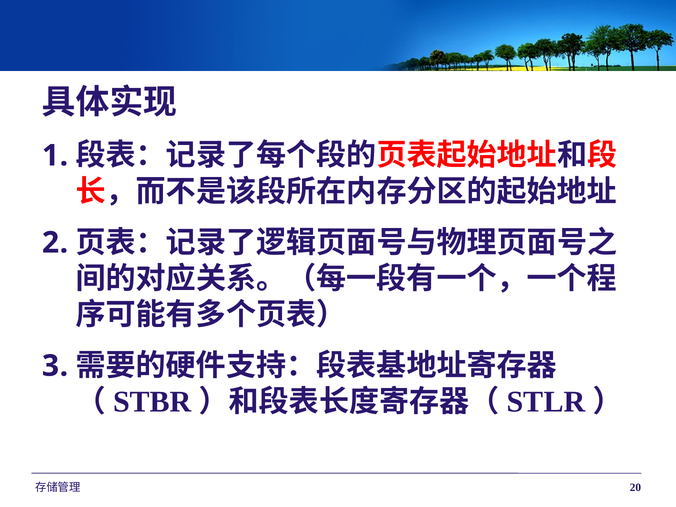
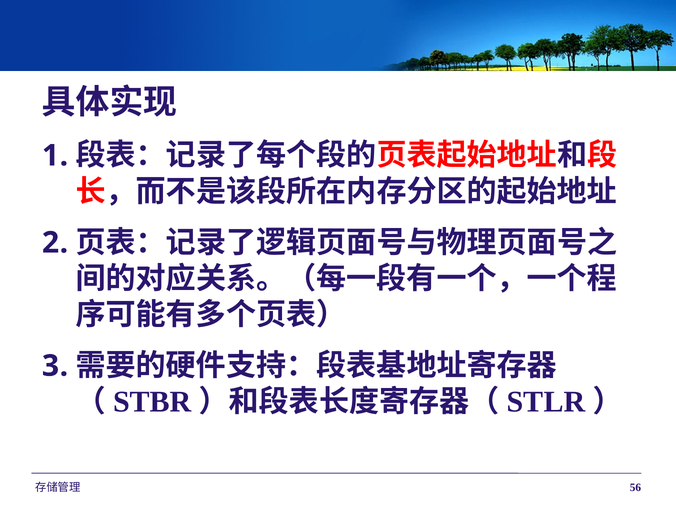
20: 20 -> 56
